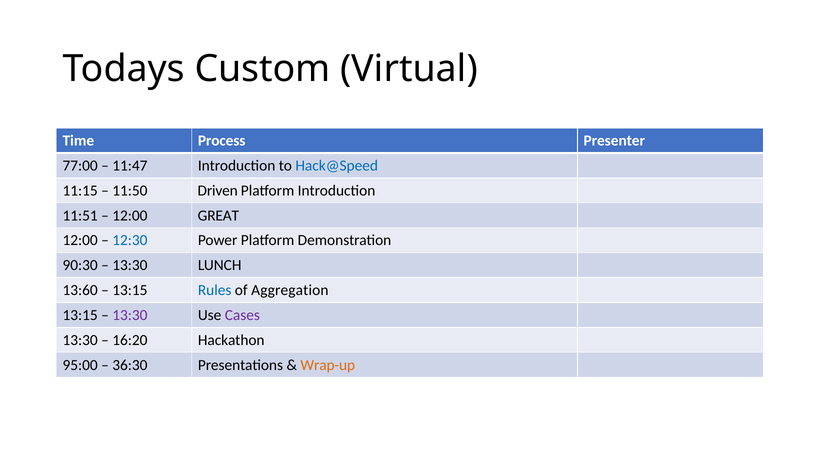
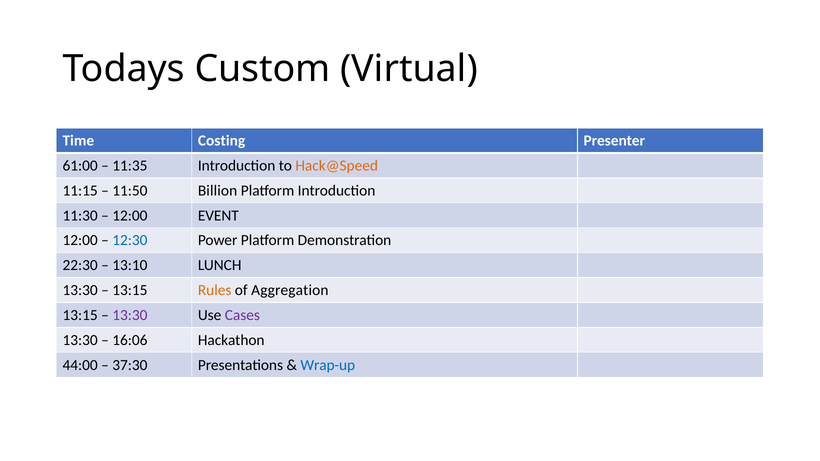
Process: Process -> Costing
77:00: 77:00 -> 61:00
11:47: 11:47 -> 11:35
Hack@Speed colour: blue -> orange
Driven: Driven -> Billion
11:51: 11:51 -> 11:30
GREAT: GREAT -> EVENT
90:30: 90:30 -> 22:30
13:30 at (130, 265): 13:30 -> 13:10
13:60 at (80, 290): 13:60 -> 13:30
Rules colour: blue -> orange
16:20: 16:20 -> 16:06
95:00: 95:00 -> 44:00
36:30: 36:30 -> 37:30
Wrap-up colour: orange -> blue
